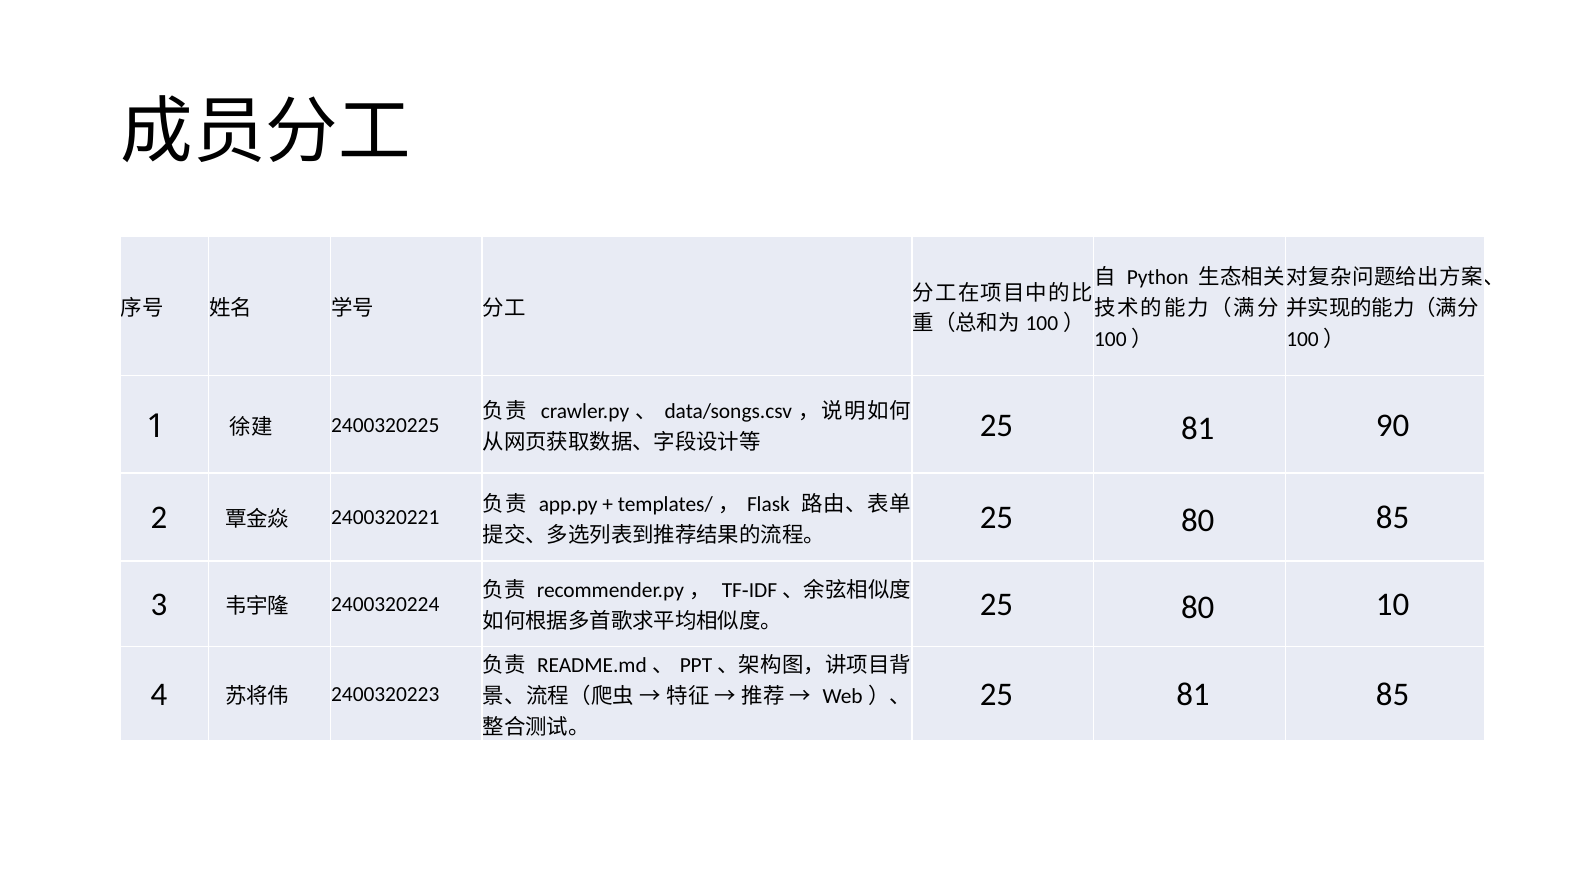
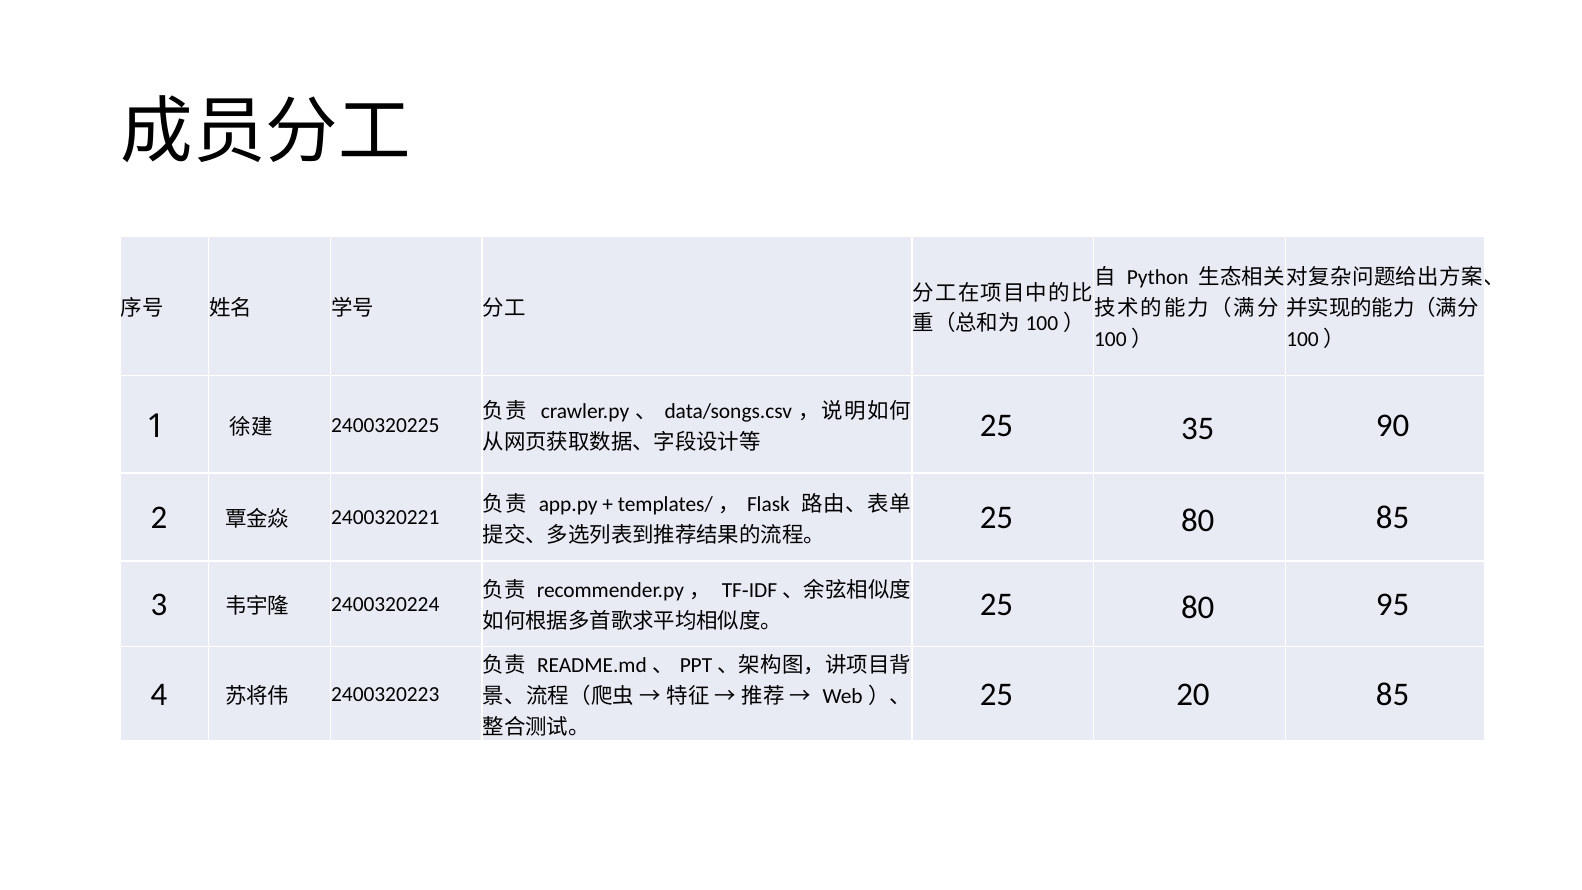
81 at (1198, 428): 81 -> 35
10: 10 -> 95
81 at (1193, 694): 81 -> 20
